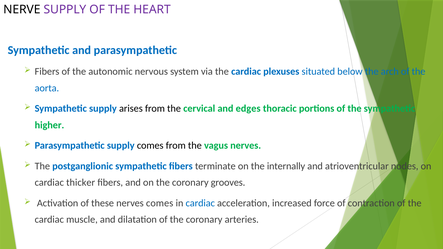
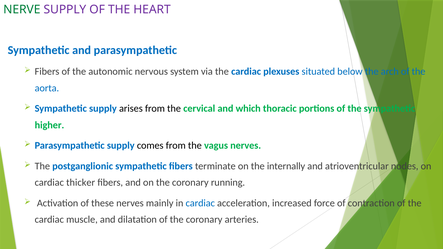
NERVE colour: black -> green
edges: edges -> which
grooves: grooves -> running
nerves comes: comes -> mainly
